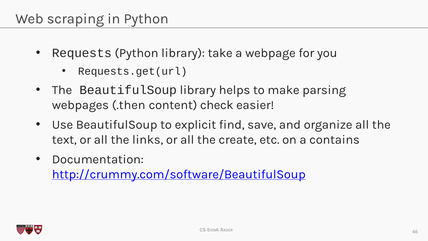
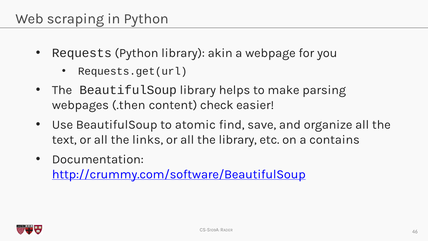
take: take -> akin
explicit: explicit -> atomic
the create: create -> library
